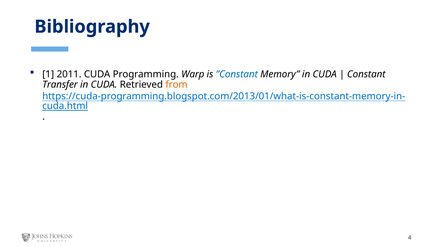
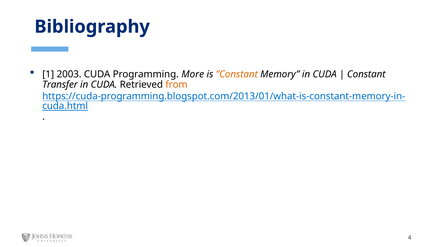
2011: 2011 -> 2003
Warp: Warp -> More
”Constant colour: blue -> orange
